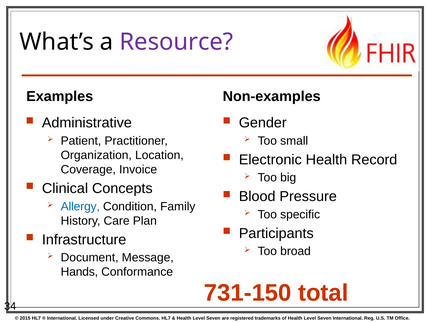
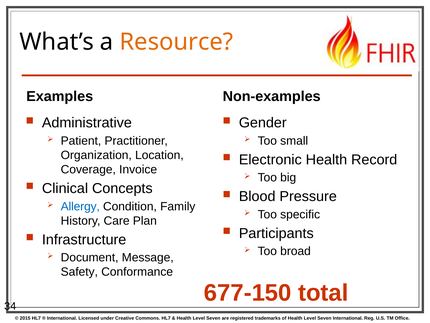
Resource colour: purple -> orange
Hands: Hands -> Safety
731-150: 731-150 -> 677-150
